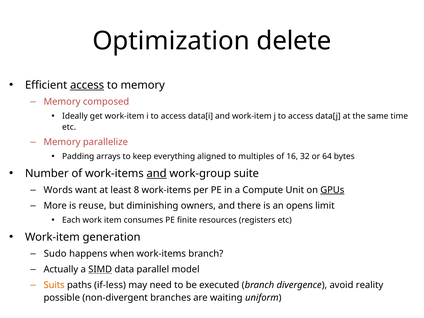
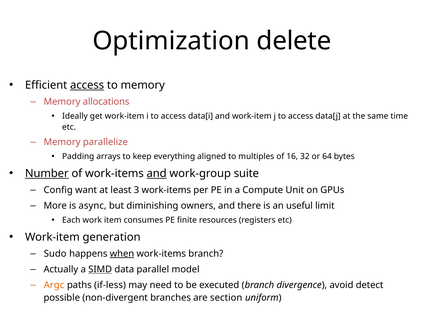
composed: composed -> allocations
Number underline: none -> present
Words: Words -> Config
8: 8 -> 3
GPUs underline: present -> none
reuse: reuse -> async
opens: opens -> useful
when underline: none -> present
Suits: Suits -> Argc
reality: reality -> detect
waiting: waiting -> section
